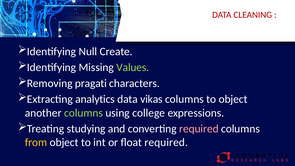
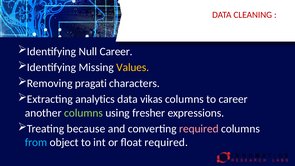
Null Create: Create -> Career
Values colour: light green -> yellow
to object: object -> career
college: college -> fresher
studying: studying -> because
from colour: yellow -> light blue
